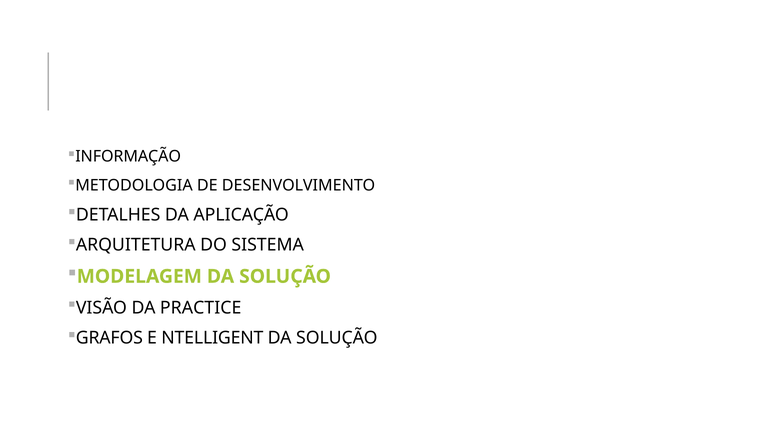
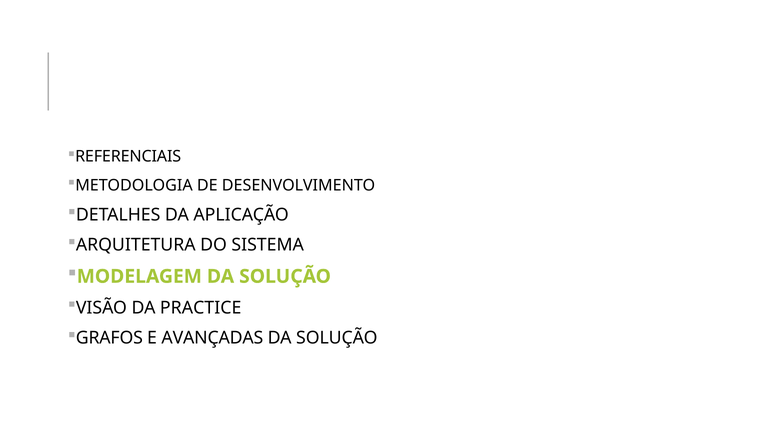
INFORMAÇÃO: INFORMAÇÃO -> REFERENCIAIS
NTELLIGENT: NTELLIGENT -> AVANÇADAS
